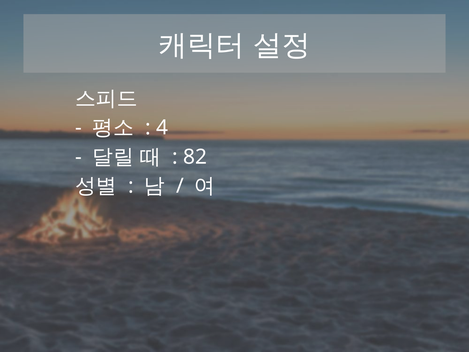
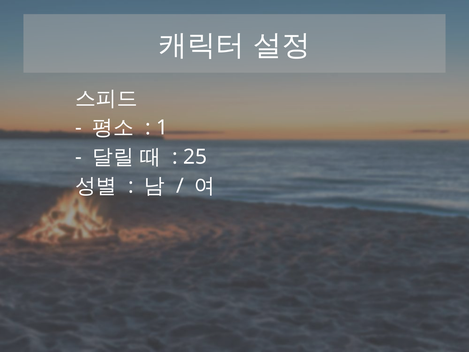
4: 4 -> 1
82: 82 -> 25
